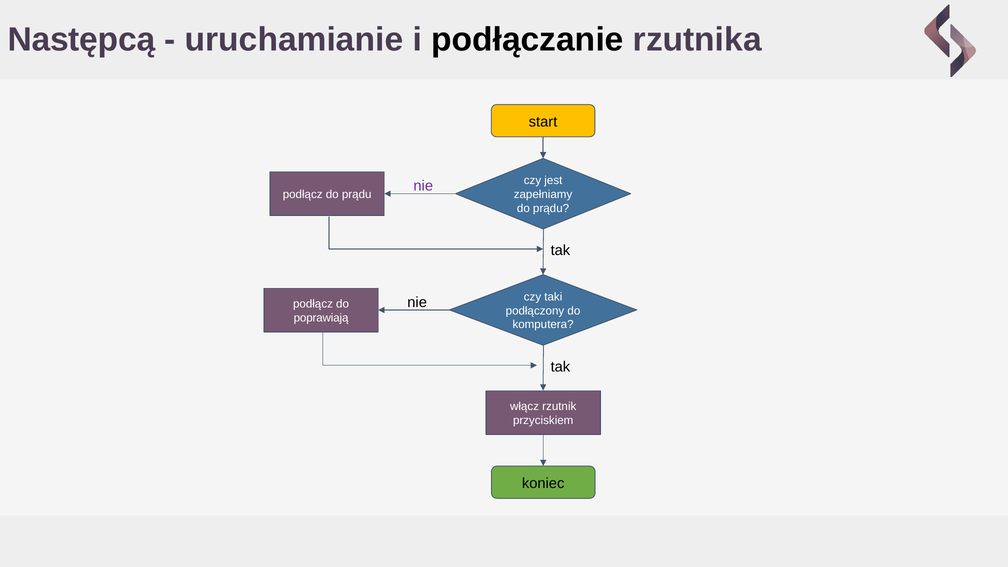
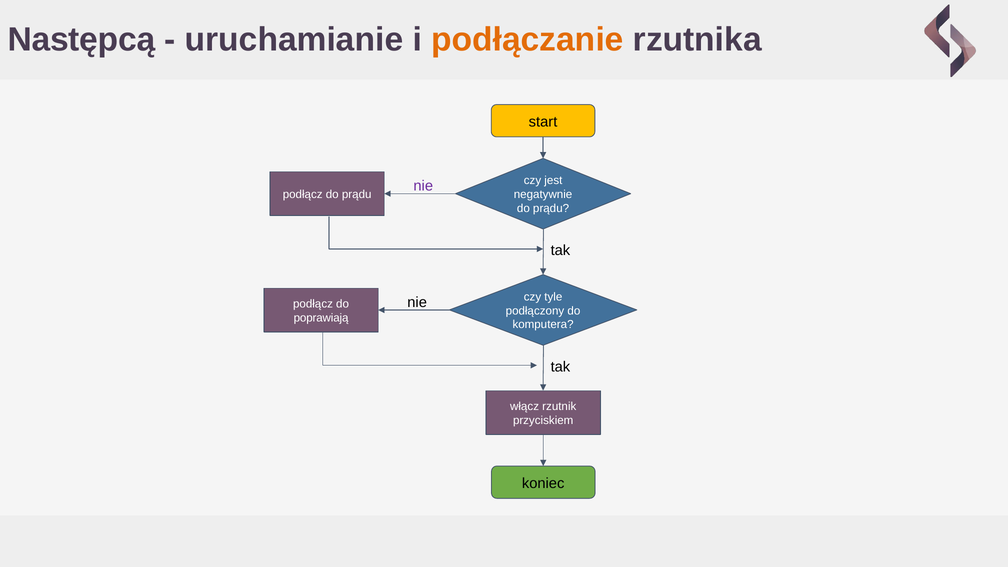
podłączanie colour: black -> orange
zapełniamy: zapełniamy -> negatywnie
taki: taki -> tyle
